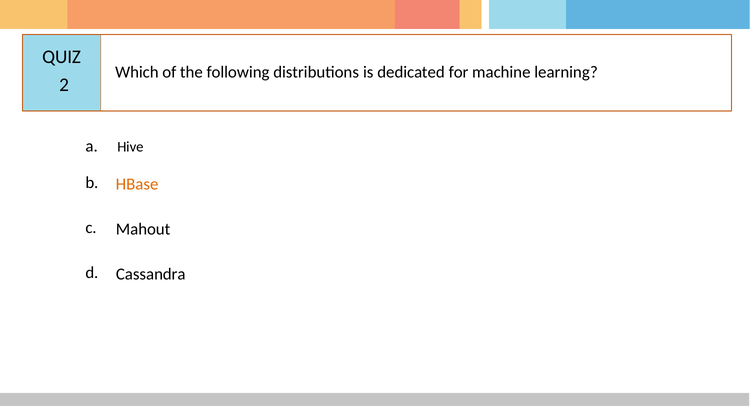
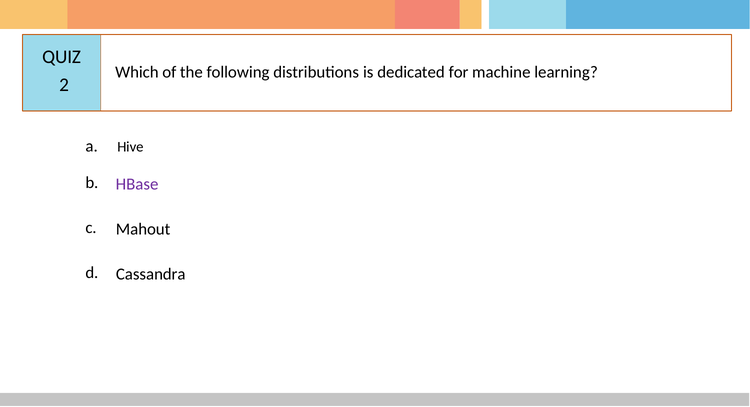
HBase colour: orange -> purple
